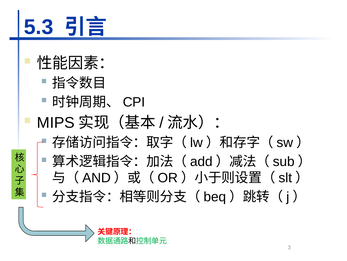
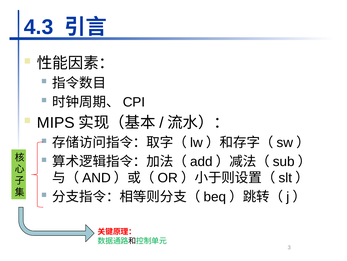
5.3: 5.3 -> 4.3
